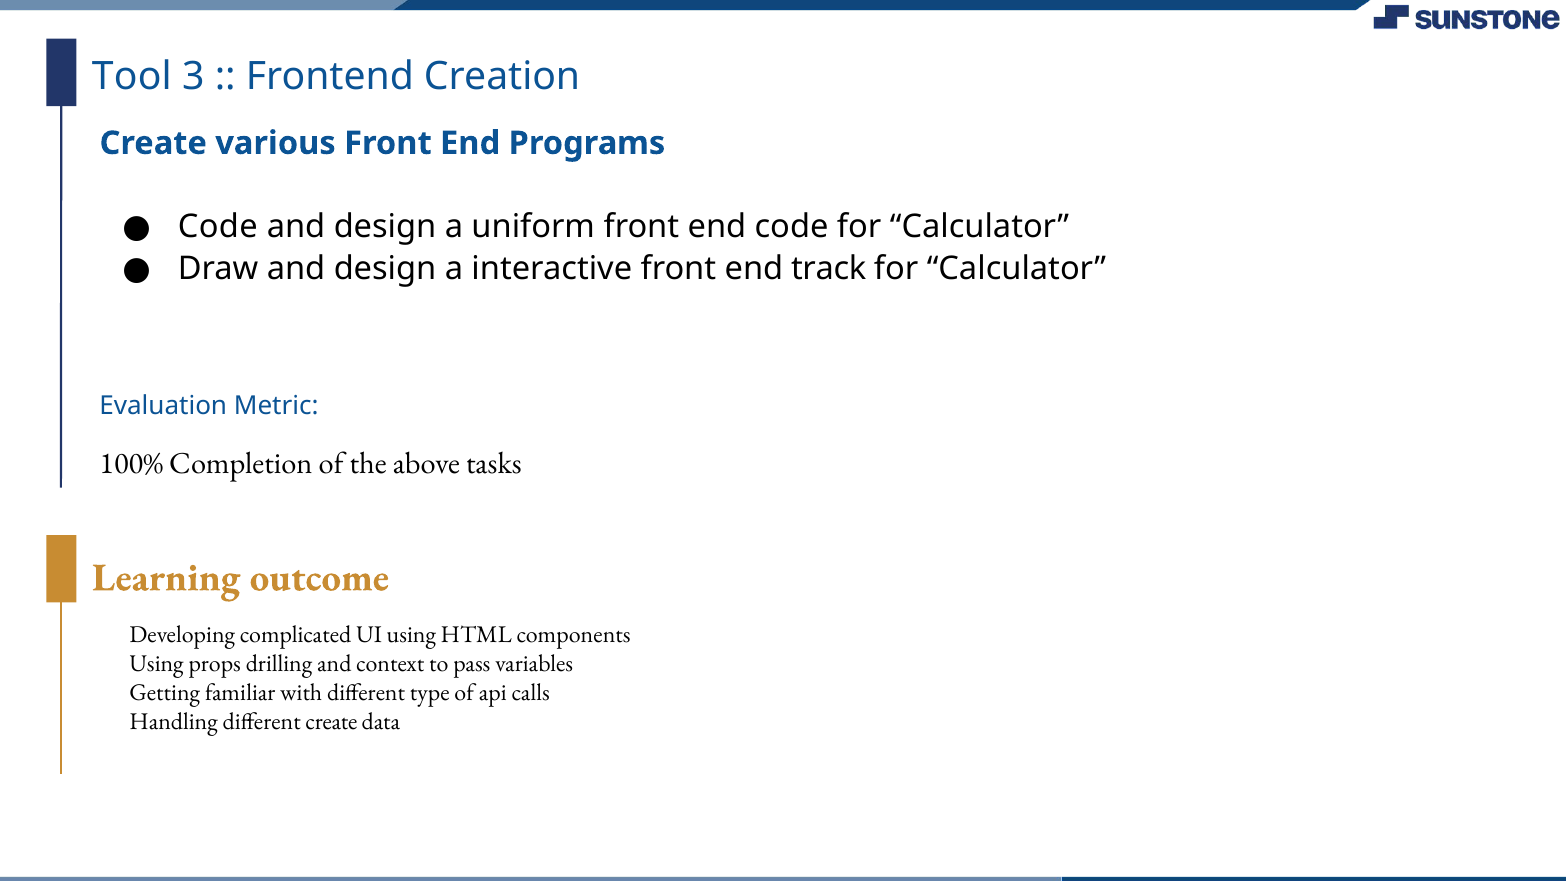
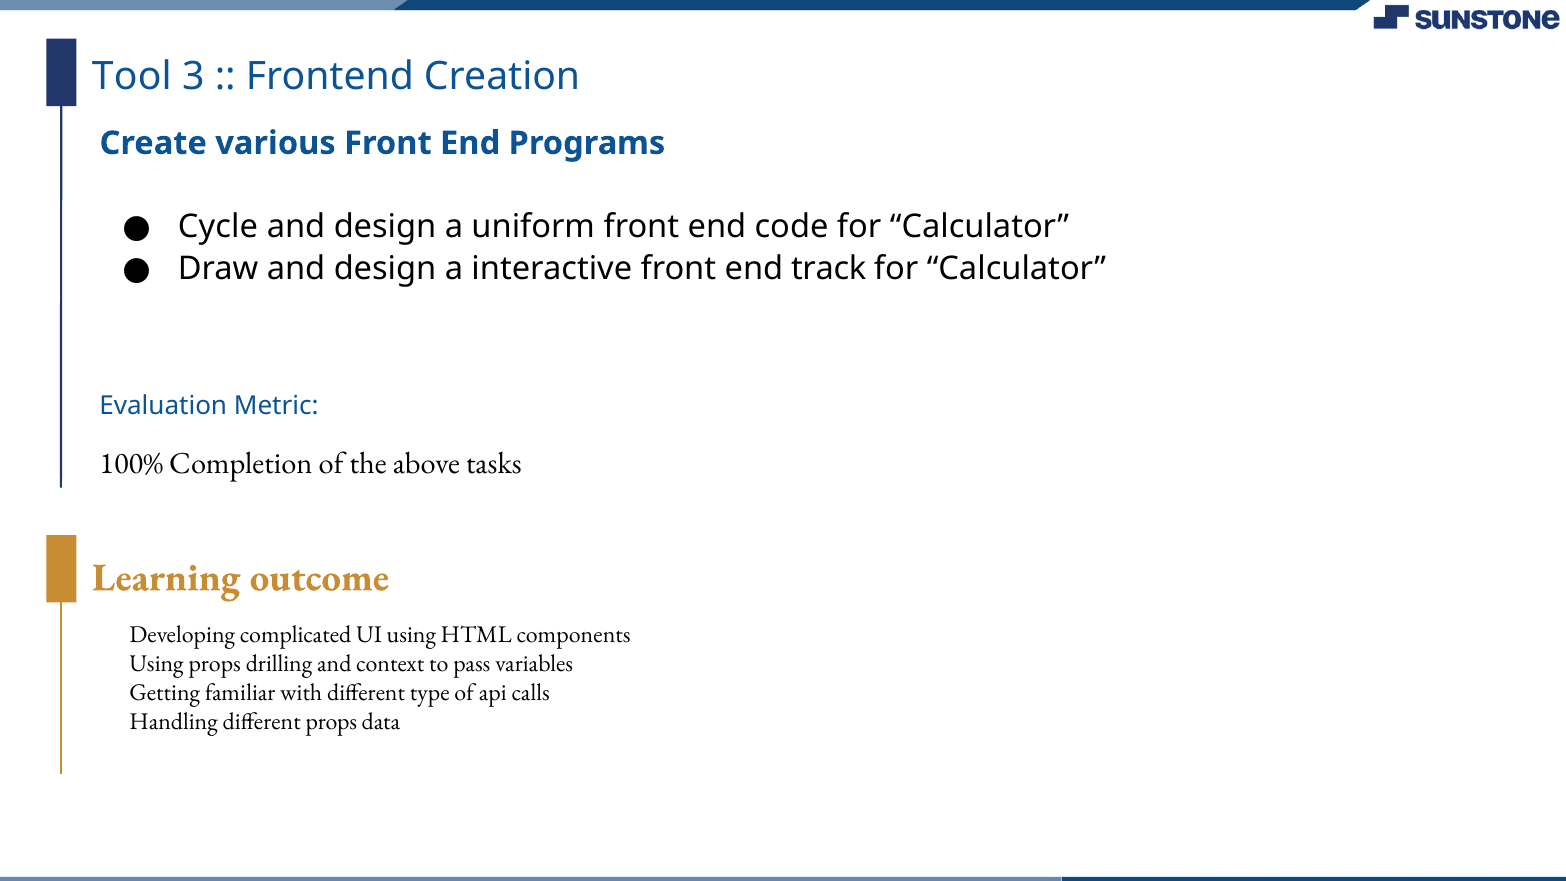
Code at (218, 227): Code -> Cycle
different create: create -> props
